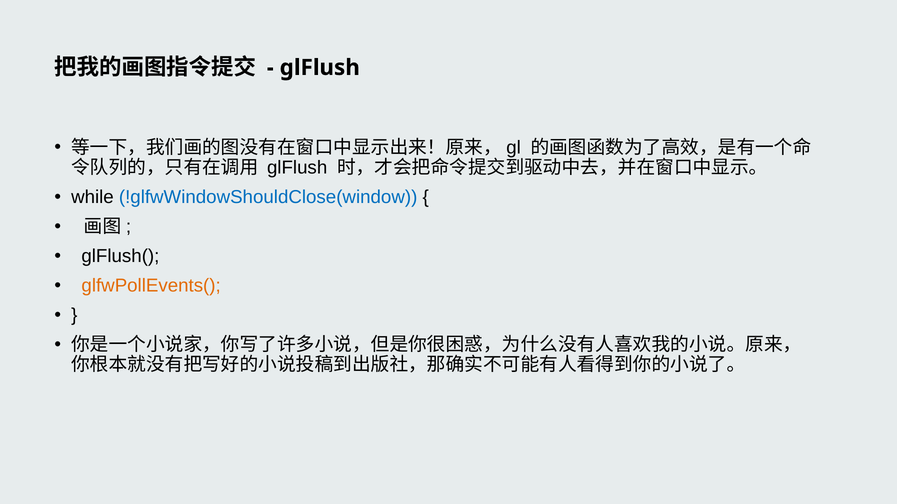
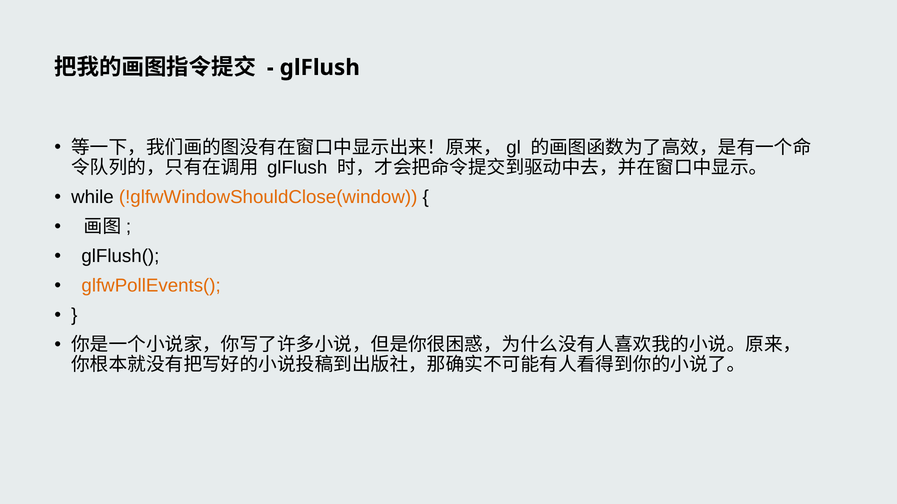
!glfwWindowShouldClose(window colour: blue -> orange
